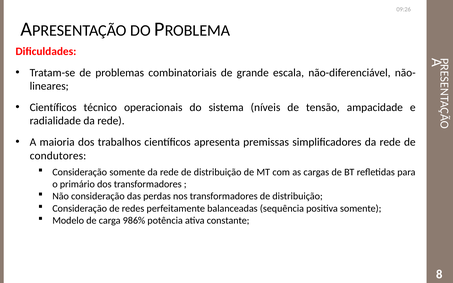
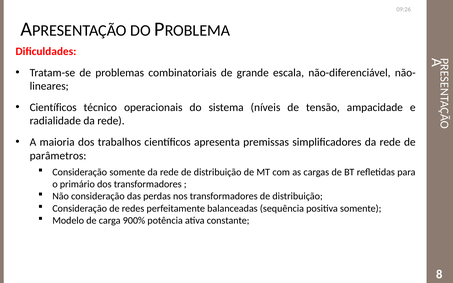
condutores: condutores -> parâmetros
986%: 986% -> 900%
